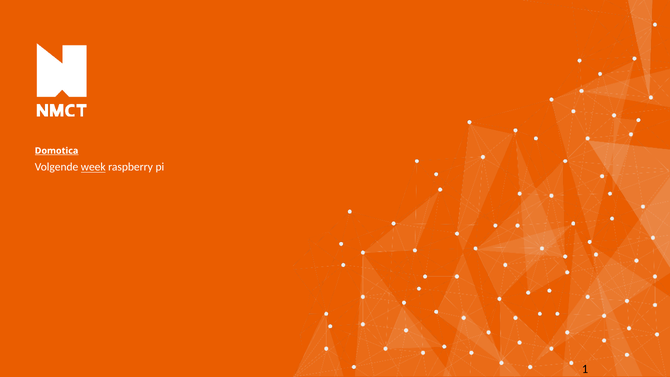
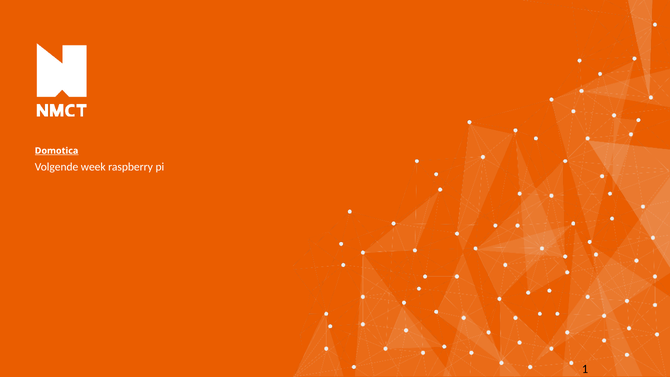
week underline: present -> none
